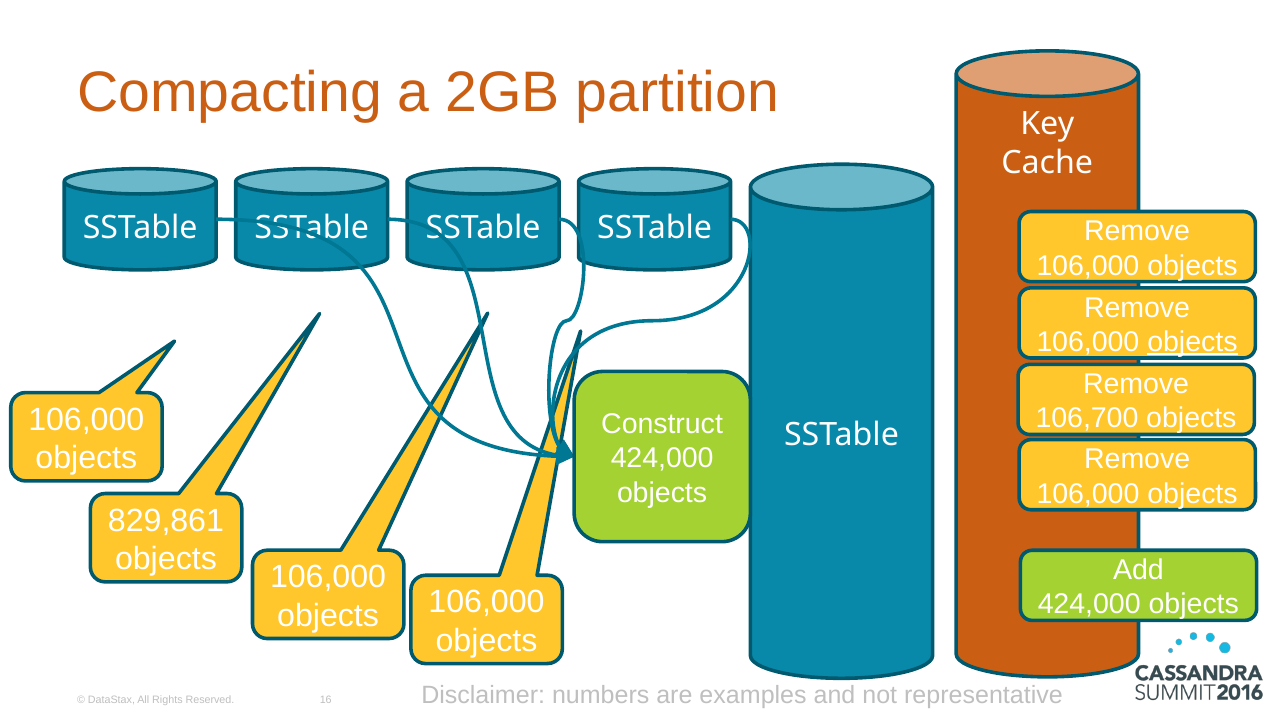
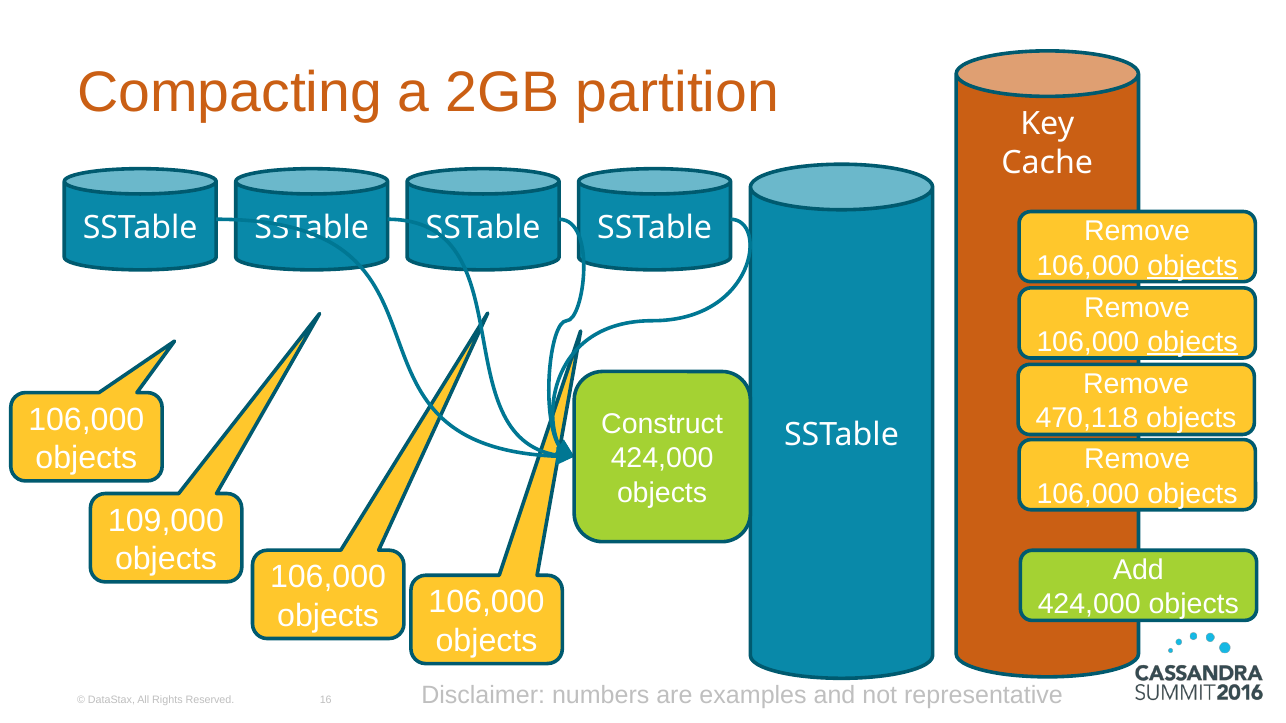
objects at (1192, 266) underline: none -> present
106,700: 106,700 -> 470,118
829,861: 829,861 -> 109,000
